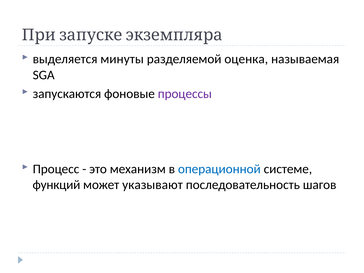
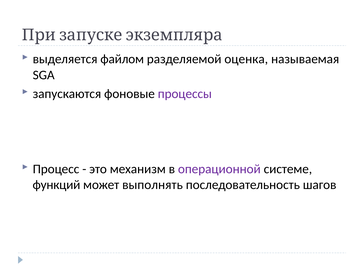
минуты: минуты -> файлом
операционной colour: blue -> purple
указывают: указывают -> выполнять
